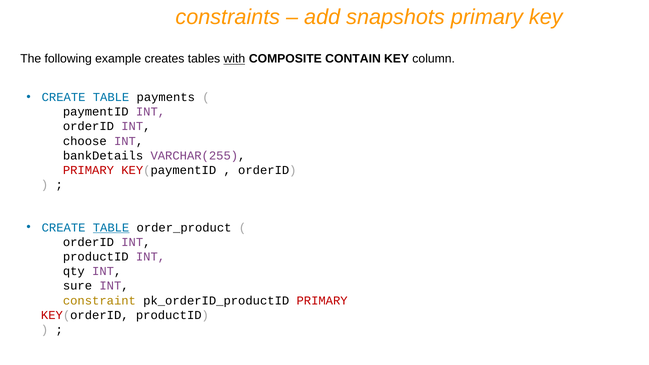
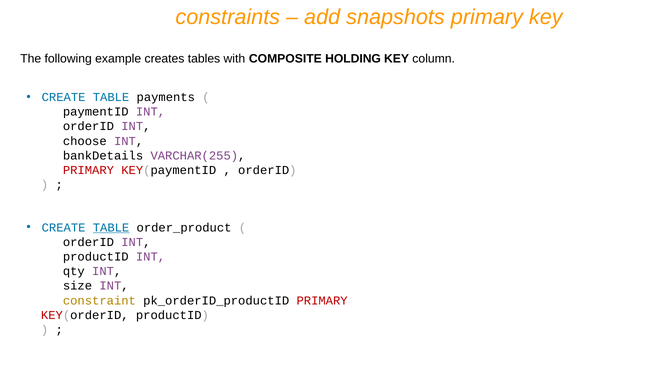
with underline: present -> none
CONTAIN: CONTAIN -> HOLDING
sure: sure -> size
